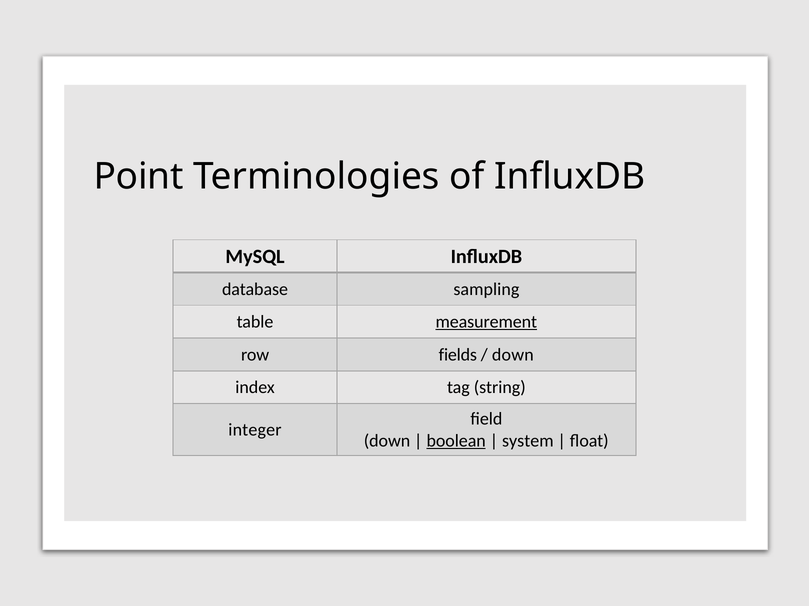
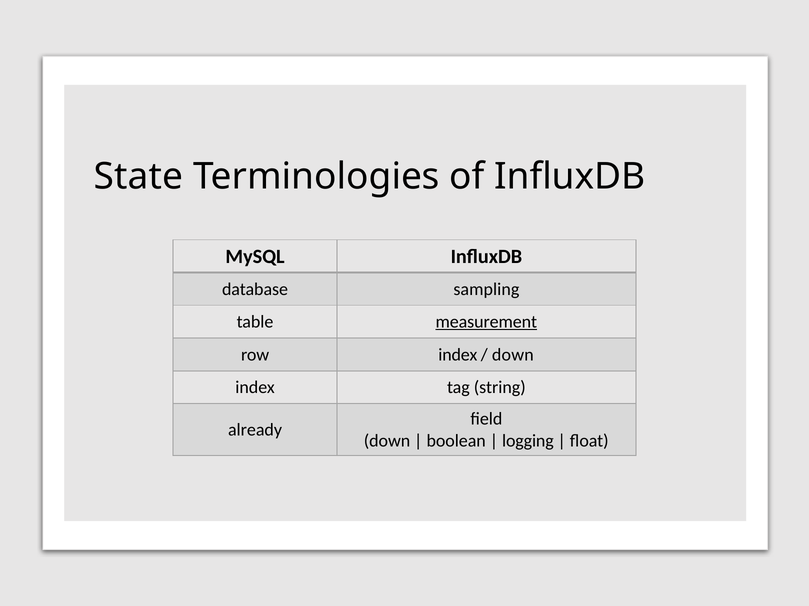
Point: Point -> State
row fields: fields -> index
integer: integer -> already
boolean underline: present -> none
system: system -> logging
